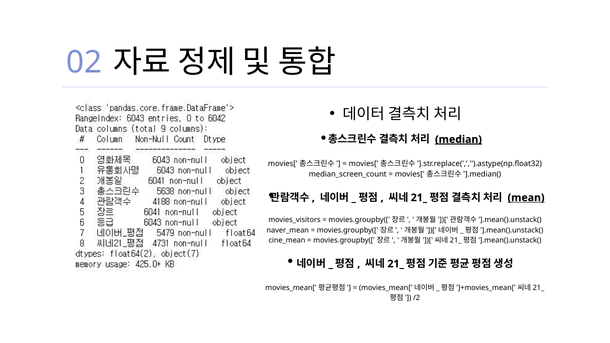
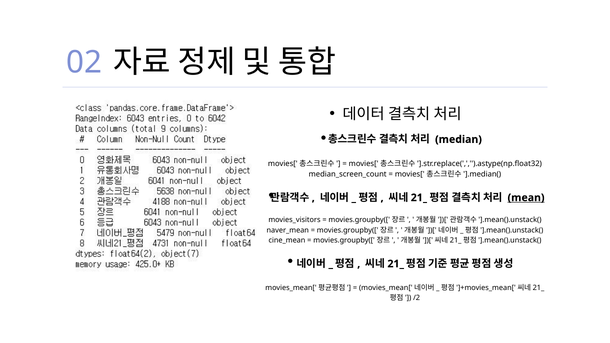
median underline: present -> none
